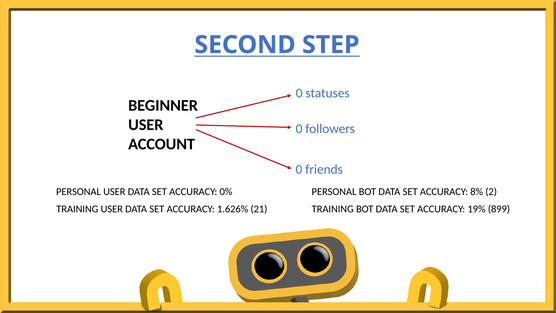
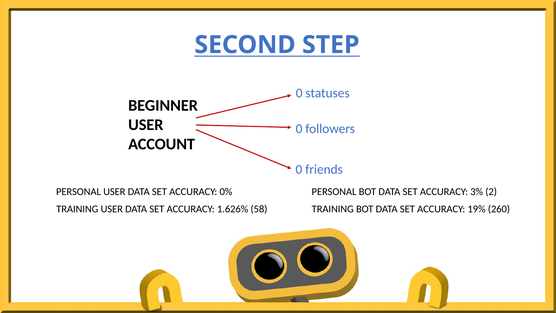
8%: 8% -> 3%
21: 21 -> 58
899: 899 -> 260
